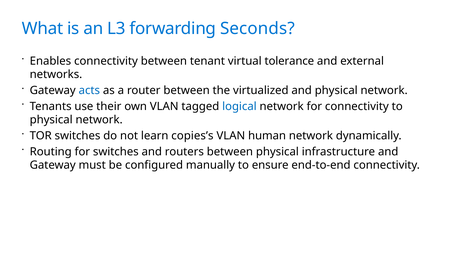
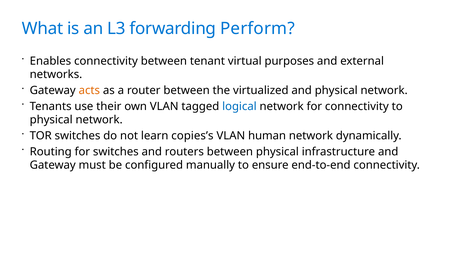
Seconds: Seconds -> Perform
tolerance: tolerance -> purposes
acts colour: blue -> orange
